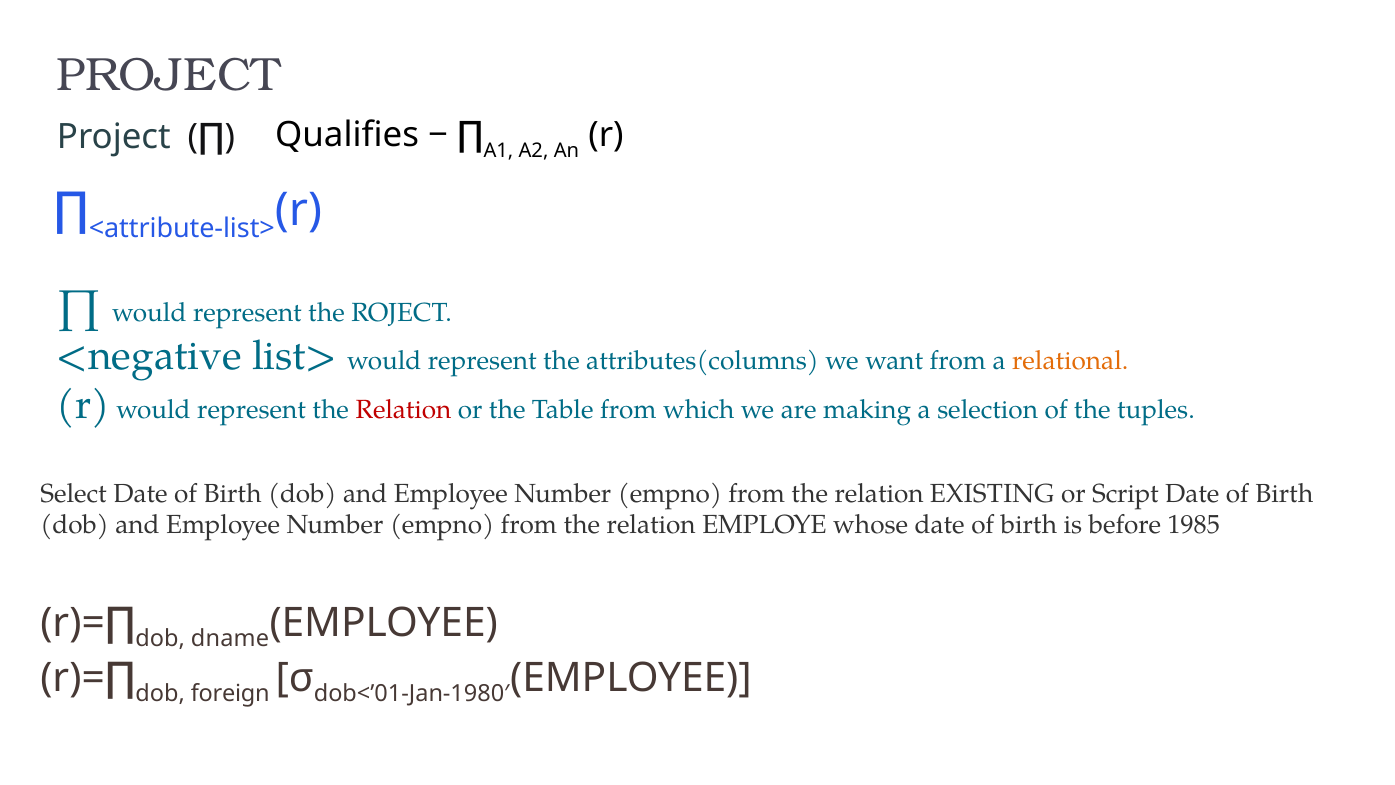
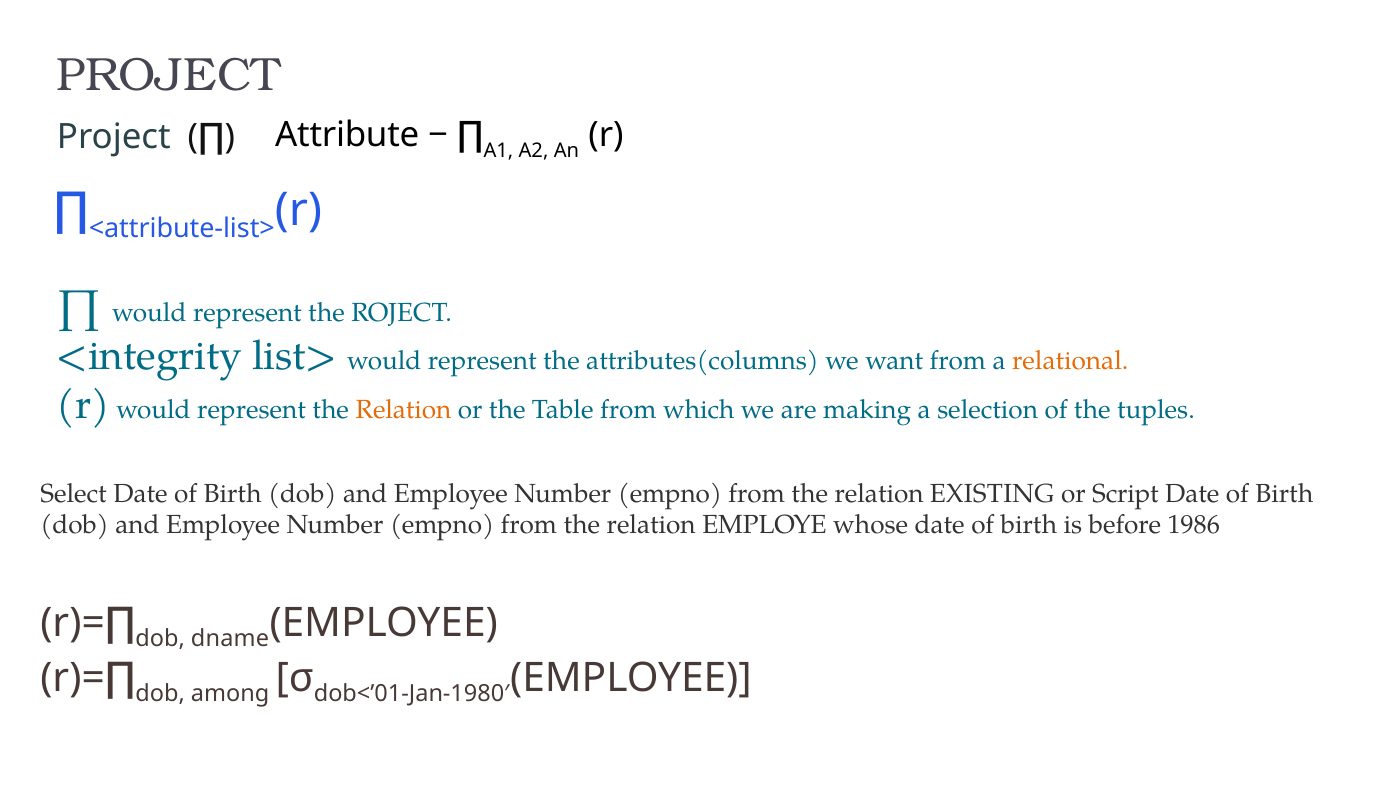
Qualifies: Qualifies -> Attribute
<negative: <negative -> <integrity
Relation at (403, 410) colour: red -> orange
1985: 1985 -> 1986
foreign: foreign -> among
